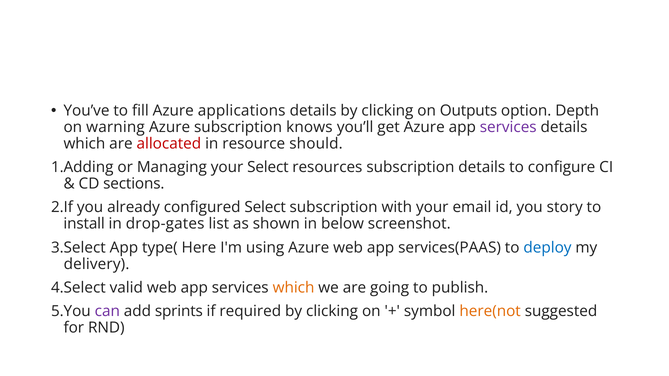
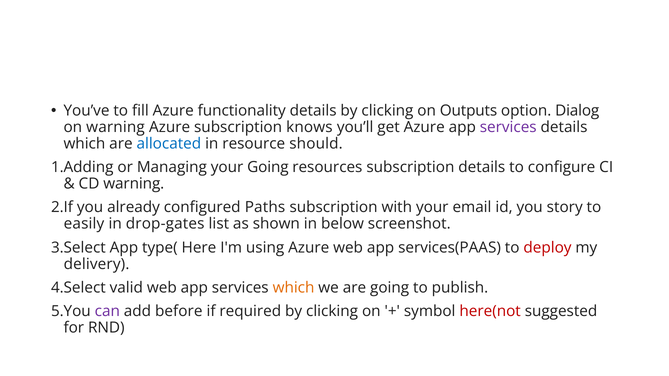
applications: applications -> functionality
Depth: Depth -> Dialog
allocated colour: red -> blue
your Select: Select -> Going
CD sections: sections -> warning
configured Select: Select -> Paths
install: install -> easily
deploy colour: blue -> red
sprints: sprints -> before
here(not colour: orange -> red
